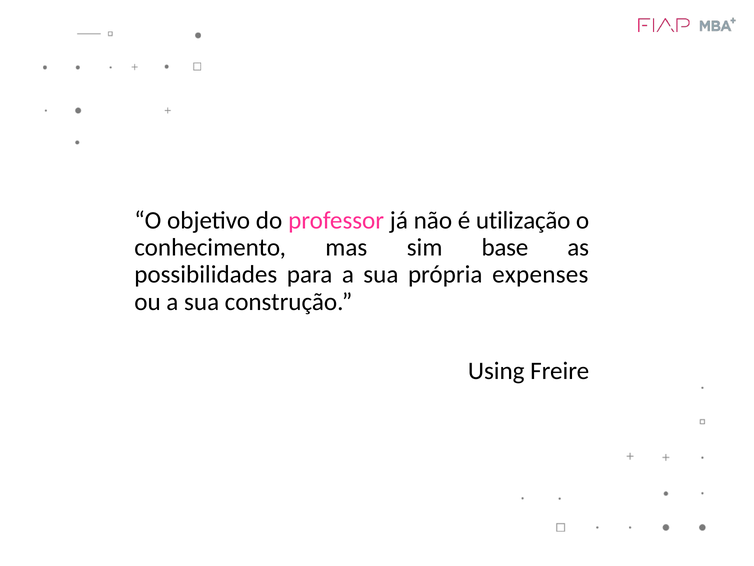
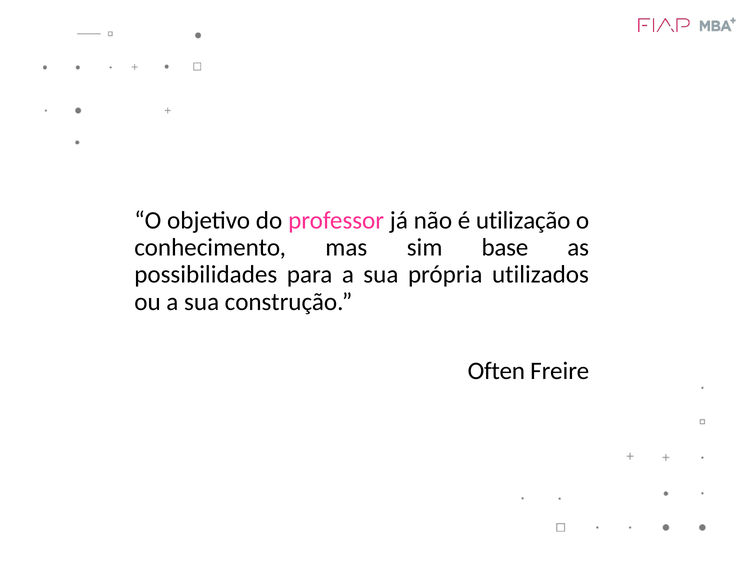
expenses: expenses -> utilizados
Using: Using -> Often
